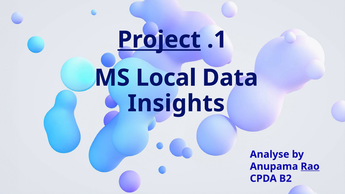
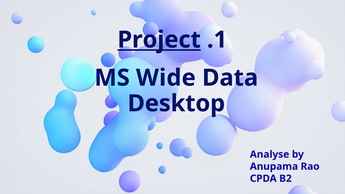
Local: Local -> Wide
Insights: Insights -> Desktop
Rao underline: present -> none
